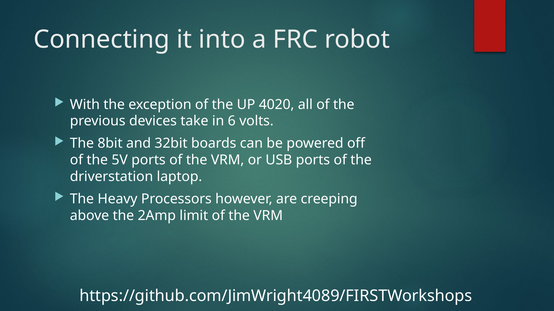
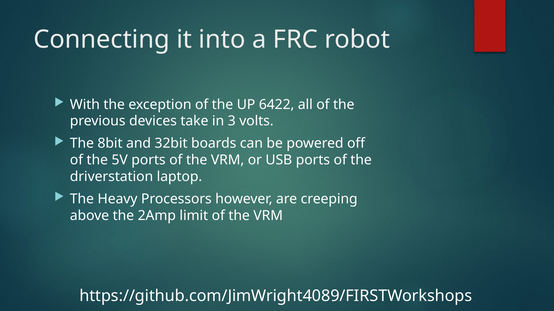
4020: 4020 -> 6422
6: 6 -> 3
